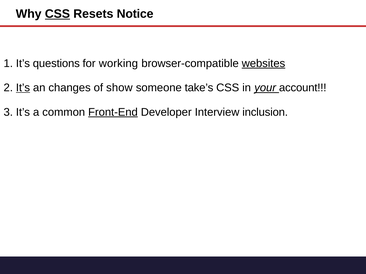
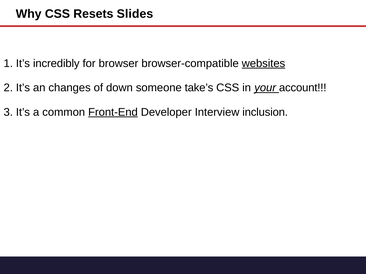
CSS at (57, 14) underline: present -> none
Notice: Notice -> Slides
questions: questions -> incredibly
working: working -> browser
It’s at (23, 88) underline: present -> none
show: show -> down
